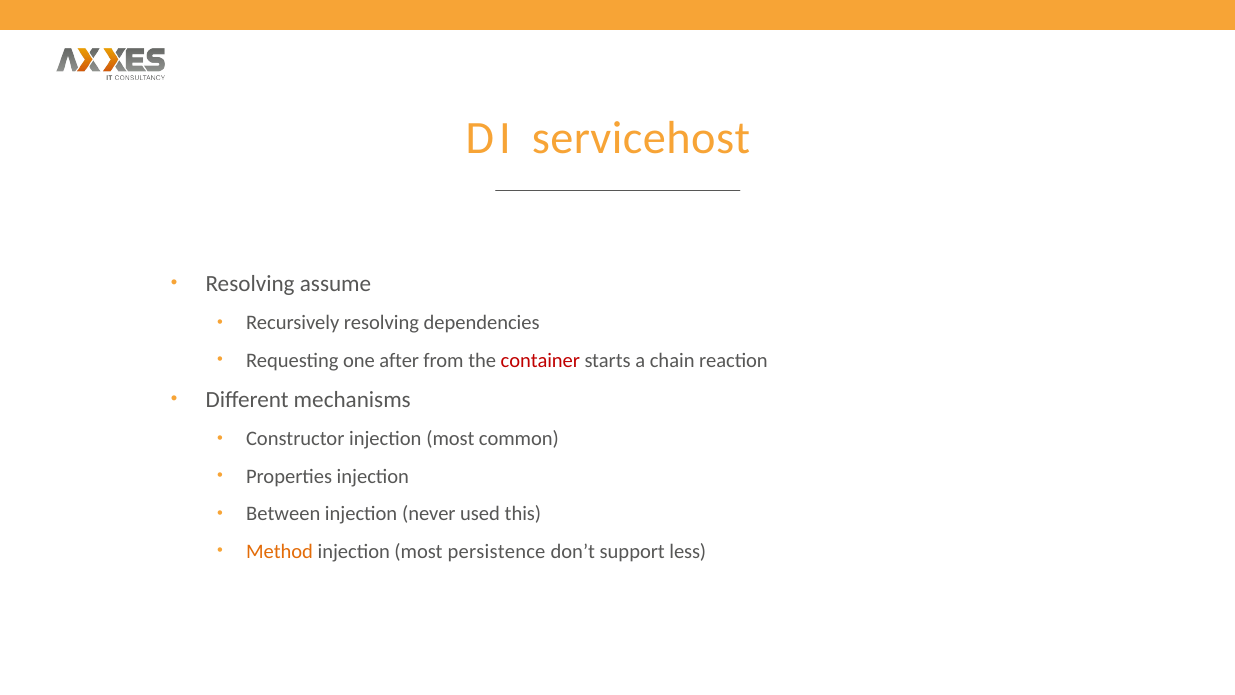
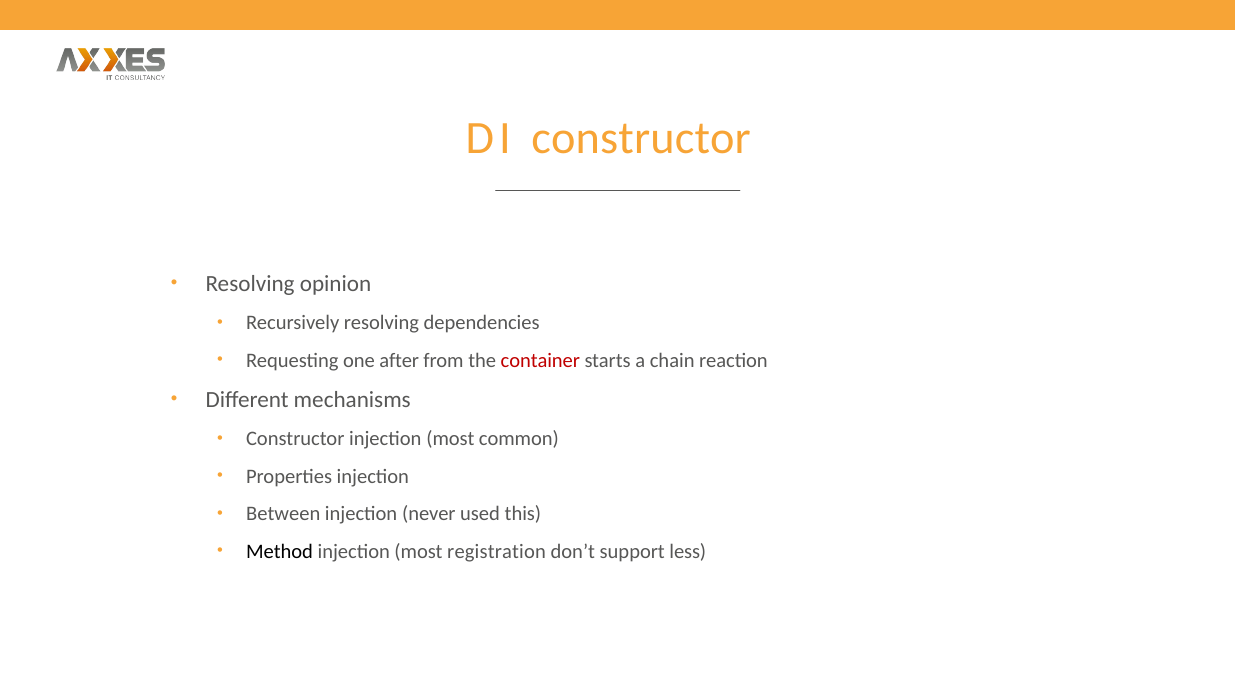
DI servicehost: servicehost -> constructor
assume: assume -> opinion
Method colour: orange -> black
persistence: persistence -> registration
